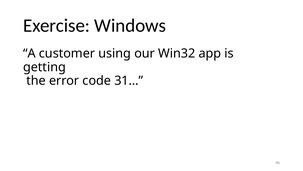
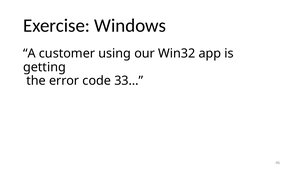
31…: 31… -> 33…
